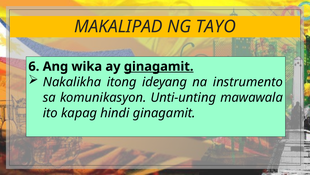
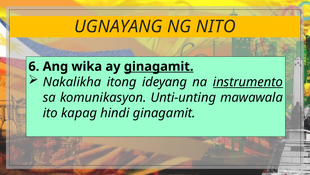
MAKALIPAD: MAKALIPAD -> UGNAYANG
TAYO: TAYO -> NITO
instrumento underline: none -> present
